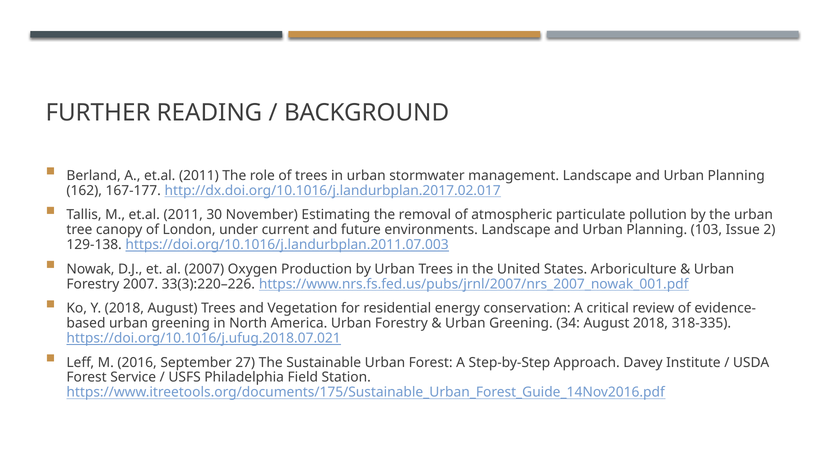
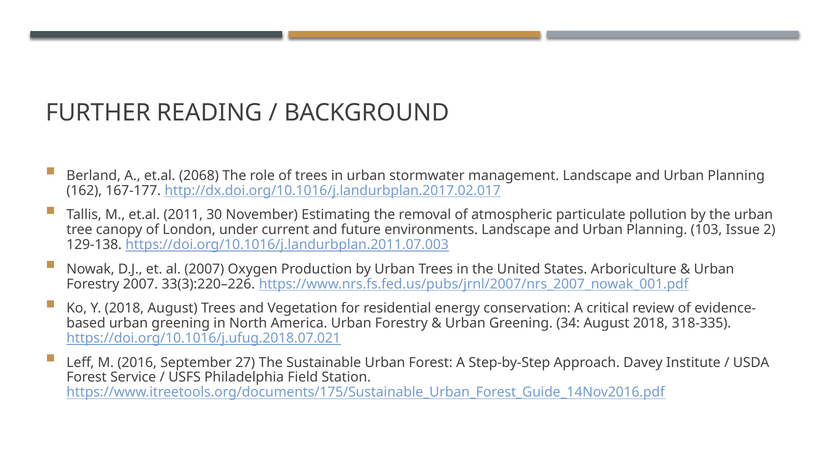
A et.al 2011: 2011 -> 2068
